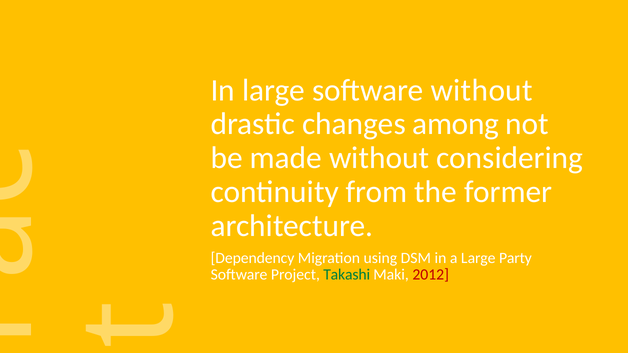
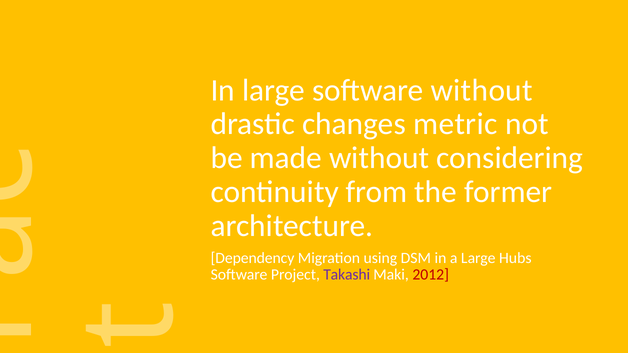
among: among -> metric
Party: Party -> Hubs
Takashi colour: green -> purple
